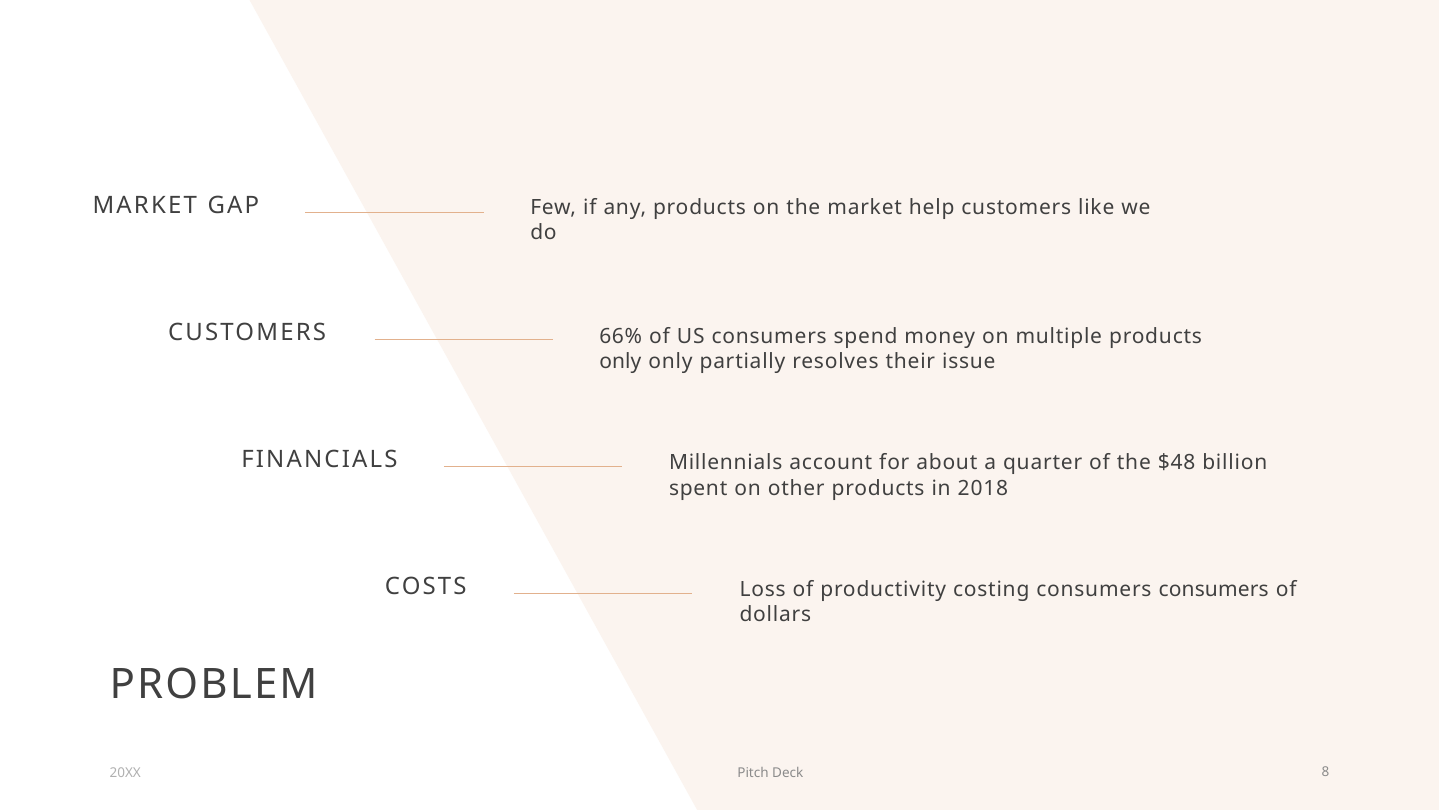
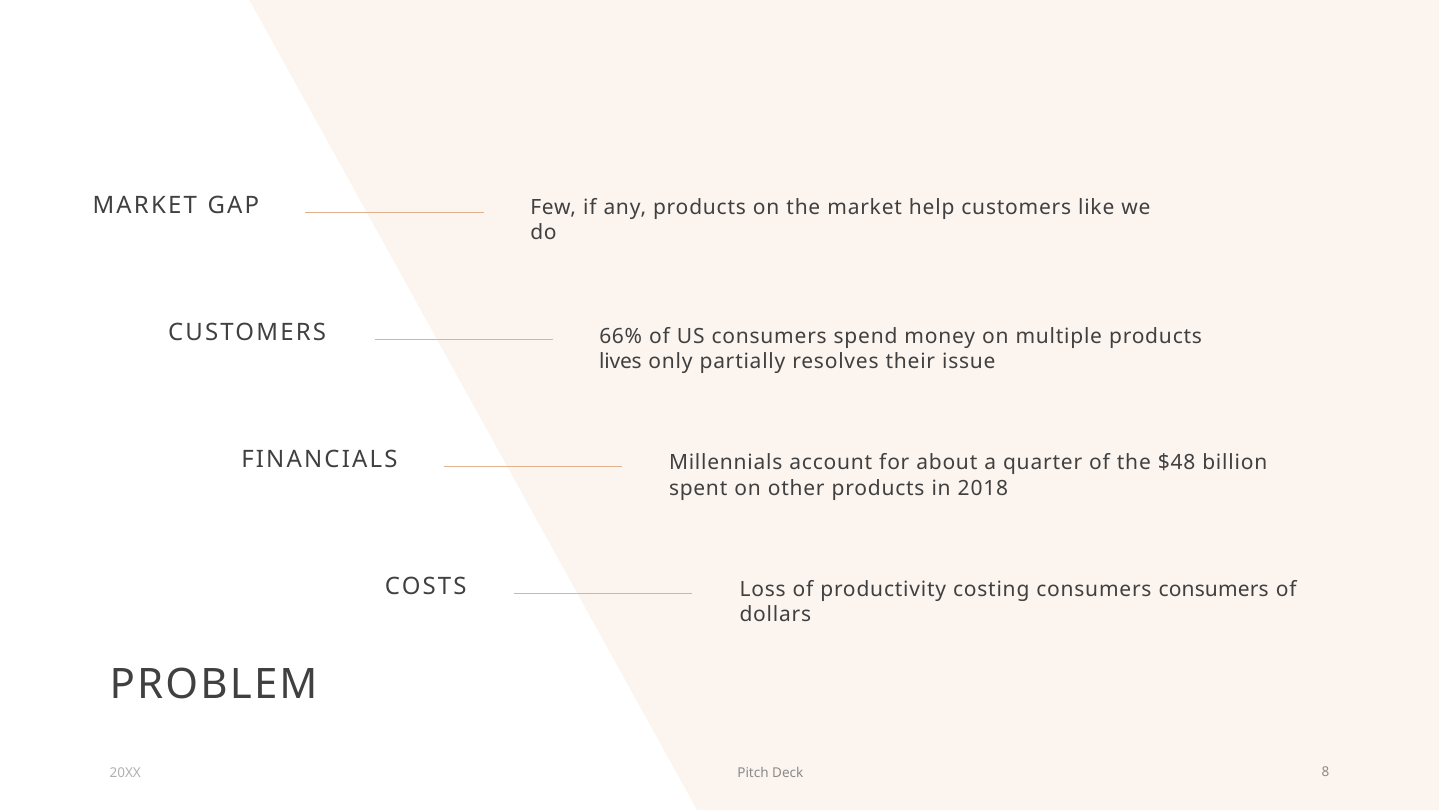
only at (620, 361): only -> lives
